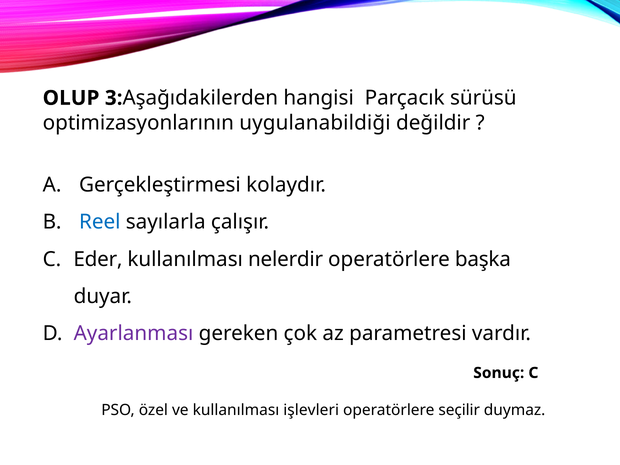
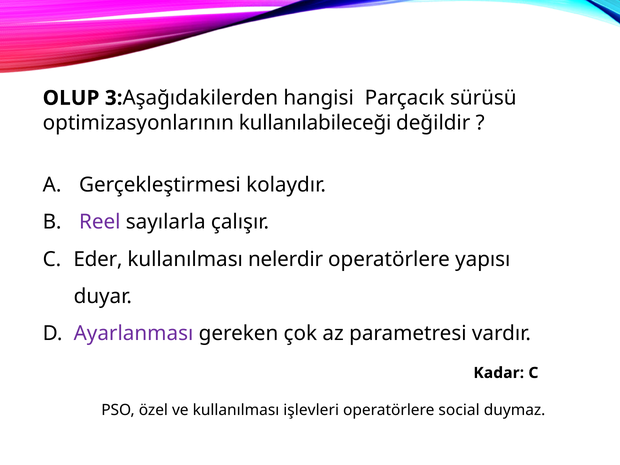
uygulanabildiği: uygulanabildiği -> kullanılabileceği
Reel colour: blue -> purple
başka: başka -> yapısı
Sonuç: Sonuç -> Kadar
seçilir: seçilir -> social
